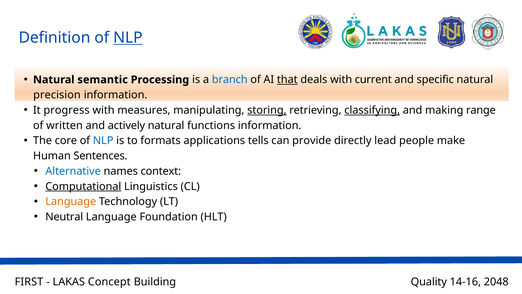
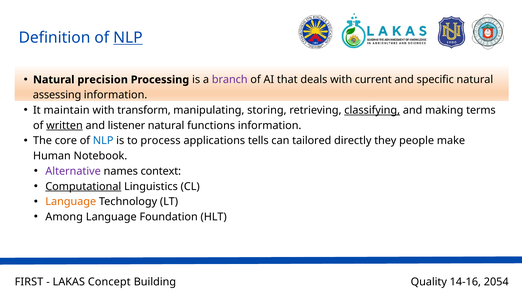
semantic: semantic -> precision
branch colour: blue -> purple
that underline: present -> none
precision: precision -> assessing
progress: progress -> maintain
measures: measures -> transform
storing underline: present -> none
range: range -> terms
written underline: none -> present
actively: actively -> listener
formats: formats -> process
provide: provide -> tailored
lead: lead -> they
Sentences: Sentences -> Notebook
Alternative colour: blue -> purple
Neutral: Neutral -> Among
2048: 2048 -> 2054
